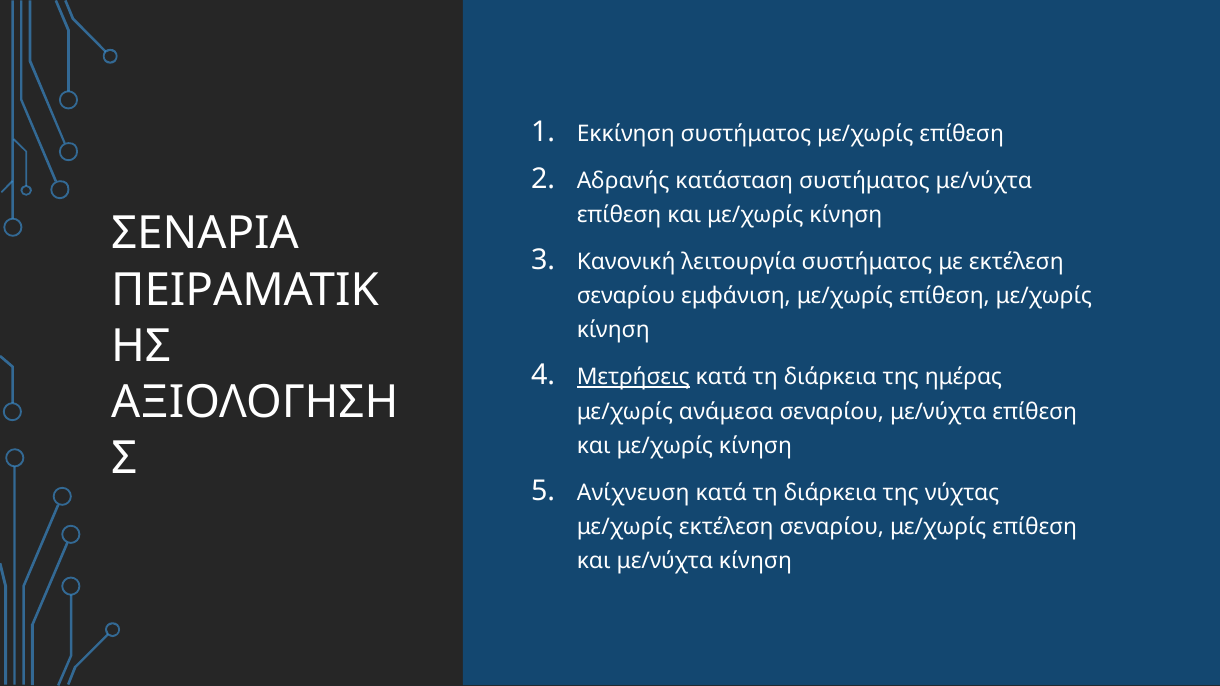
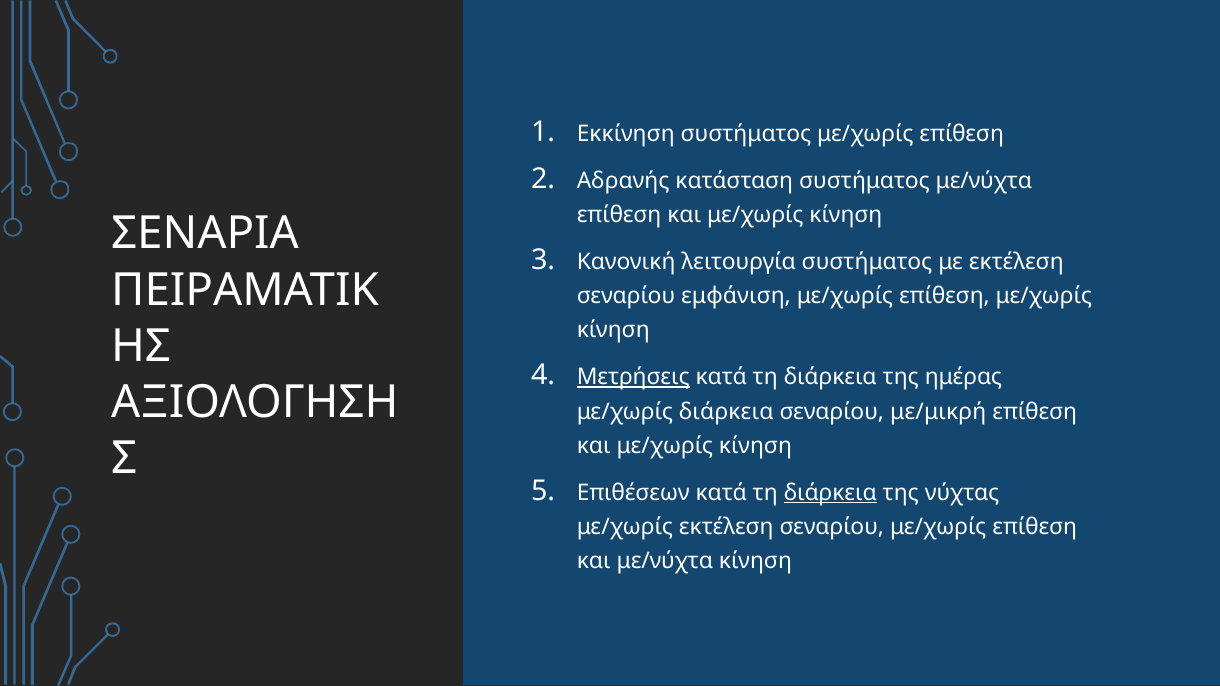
με/χωρίς ανάμεσα: ανάμεσα -> διάρκεια
σεναρίου με/νύχτα: με/νύχτα -> με/μικρή
Ανίχνευση: Ανίχνευση -> Επιθέσεων
διάρκεια at (830, 493) underline: none -> present
